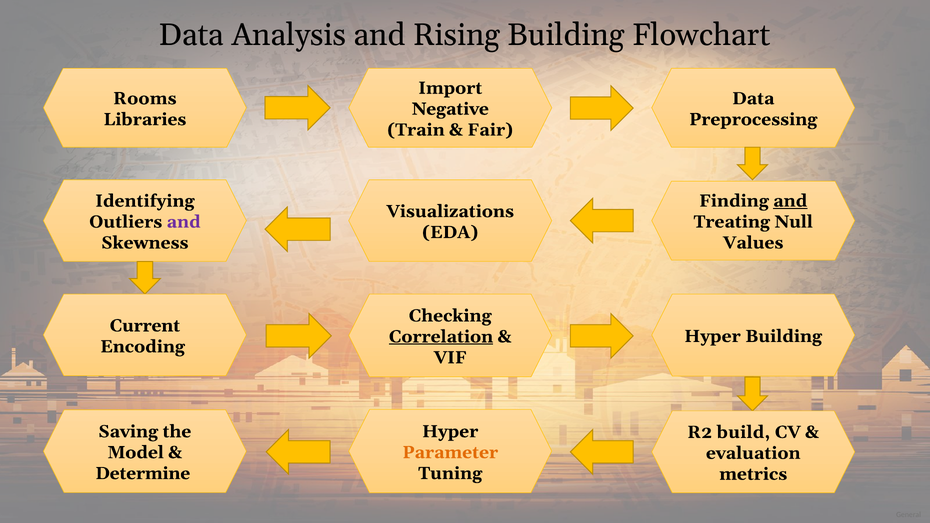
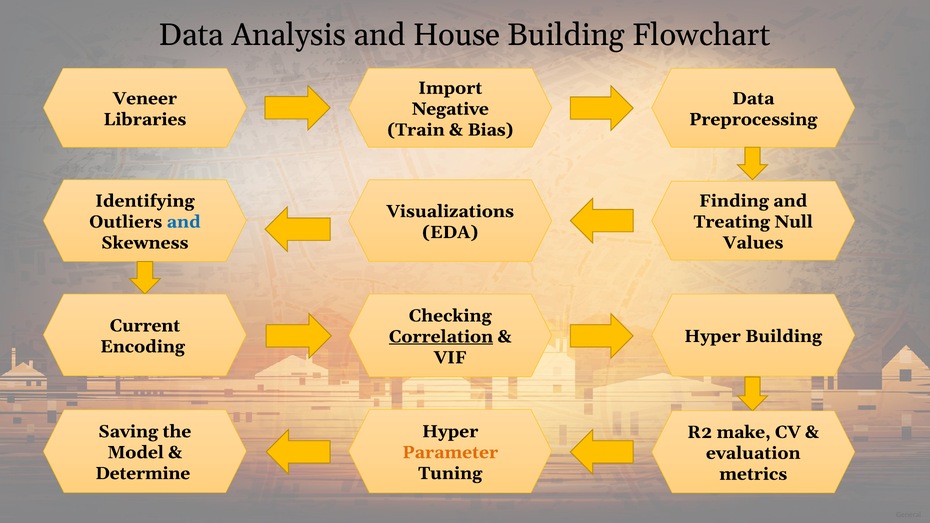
Rising: Rising -> House
Rooms: Rooms -> Veneer
Fair: Fair -> Bias
and at (790, 201) underline: present -> none
and at (184, 222) colour: purple -> blue
build: build -> make
